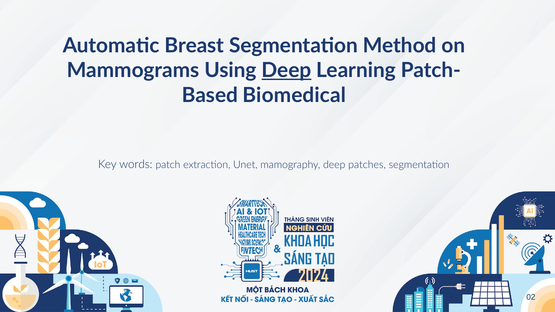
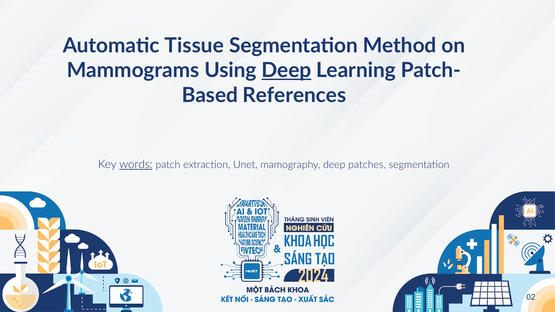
Breast: Breast -> Tissue
Biomedical: Biomedical -> References
words underline: none -> present
